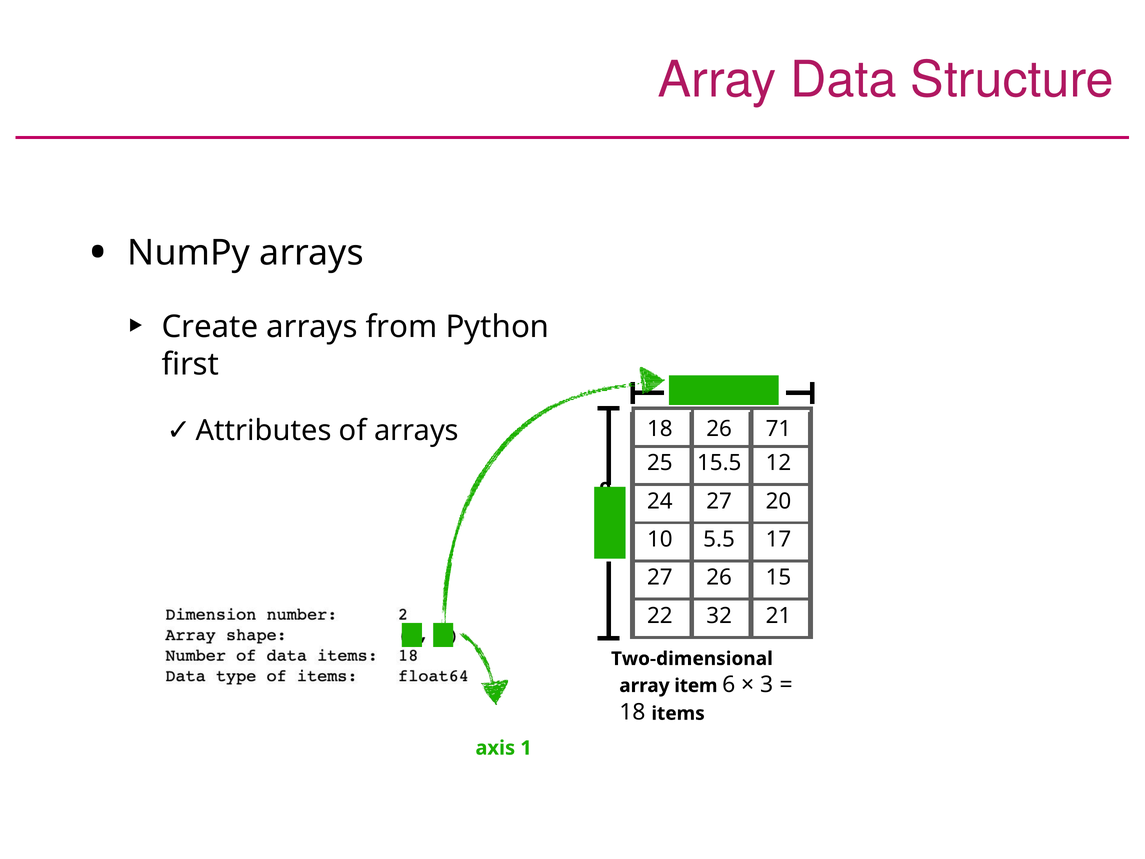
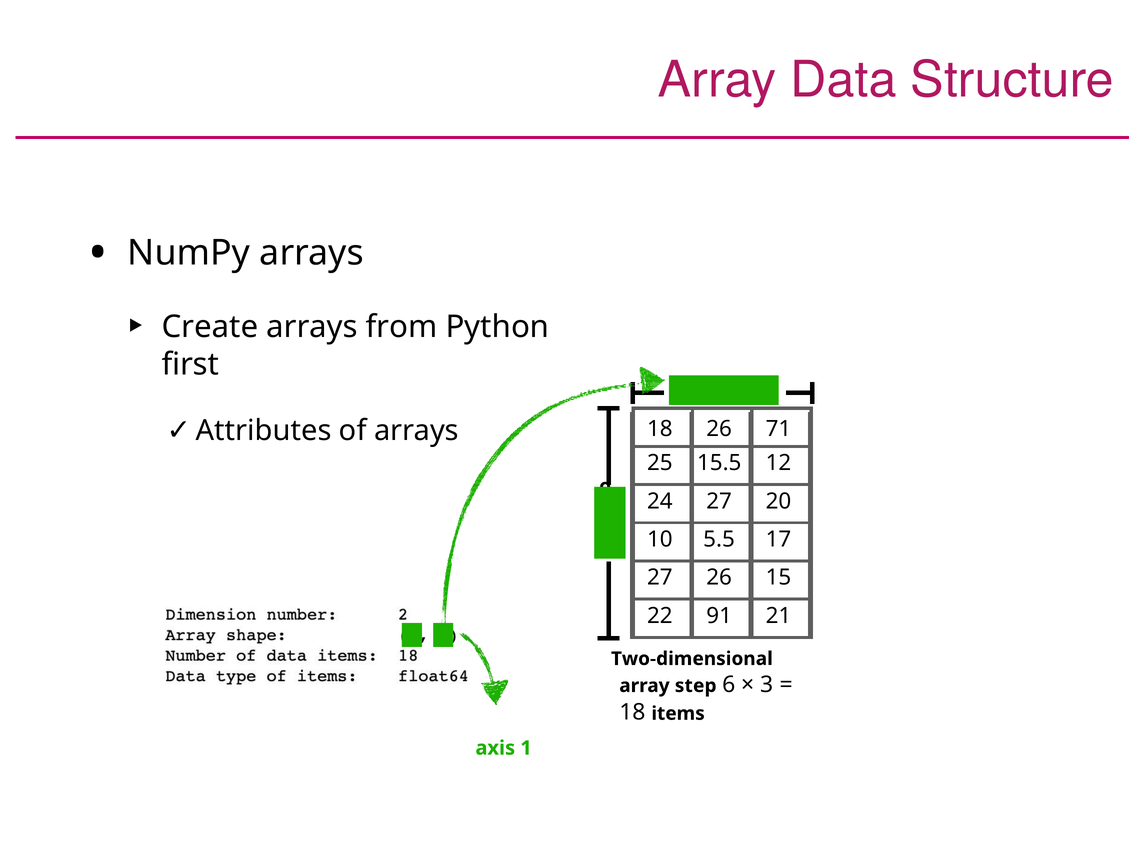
32: 32 -> 91
item: item -> step
